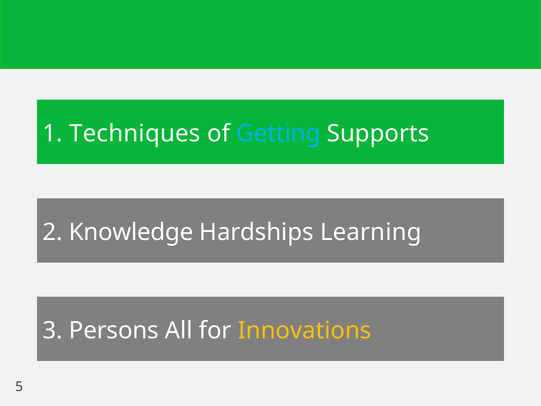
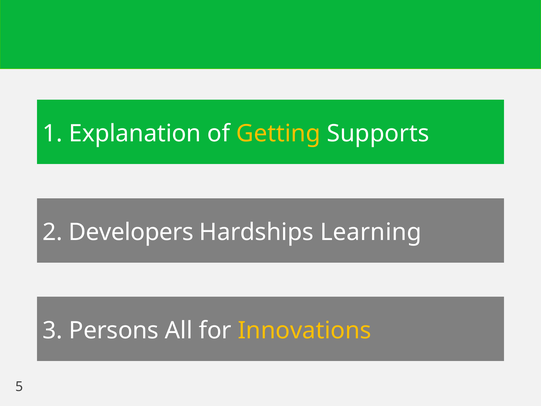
Techniques: Techniques -> Explanation
Getting colour: light blue -> yellow
Knowledge: Knowledge -> Developers
